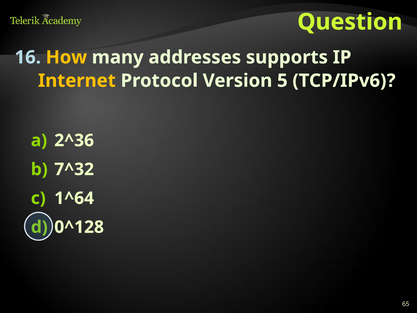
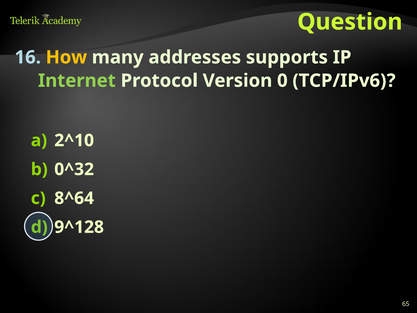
Internet colour: yellow -> light green
5: 5 -> 0
2^36: 2^36 -> 2^10
7^32: 7^32 -> 0^32
1^64: 1^64 -> 8^64
0^128: 0^128 -> 9^128
